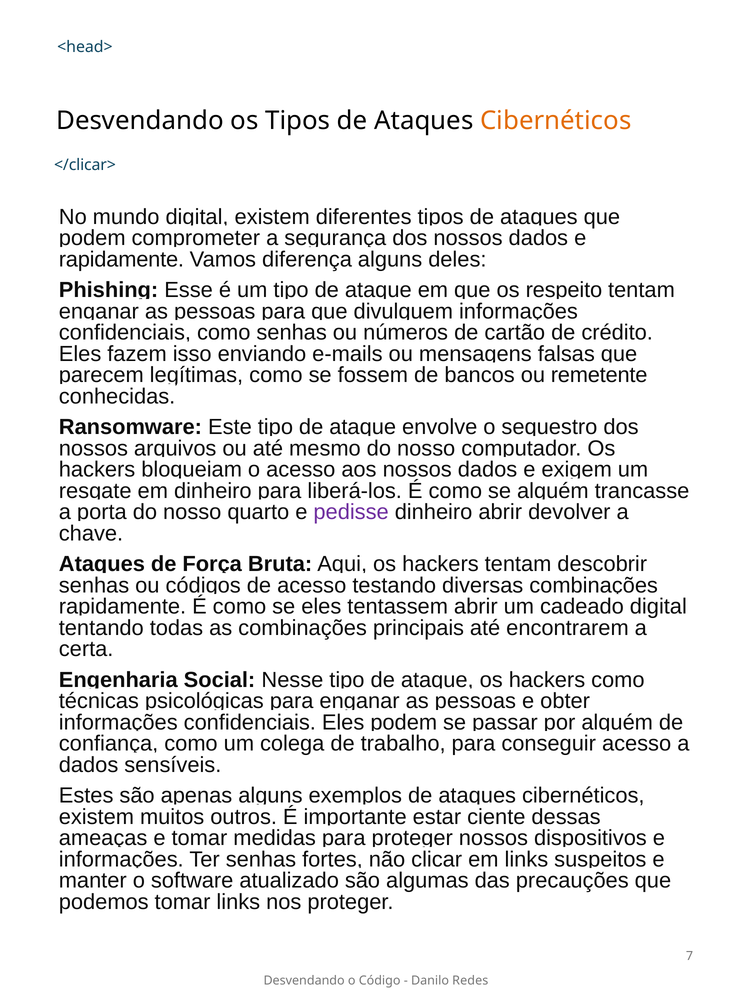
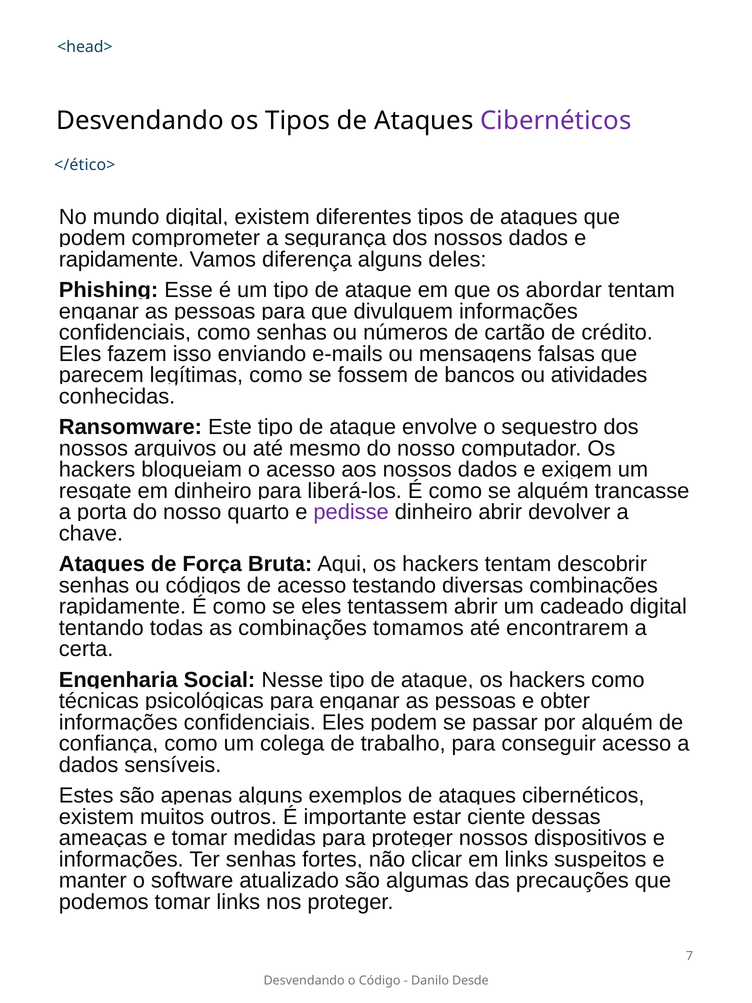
Cibernéticos at (556, 121) colour: orange -> purple
</clicar>: </clicar> -> </ético>
respeito: respeito -> abordar
remetente: remetente -> atividades
principais: principais -> tomamos
Redes: Redes -> Desde
